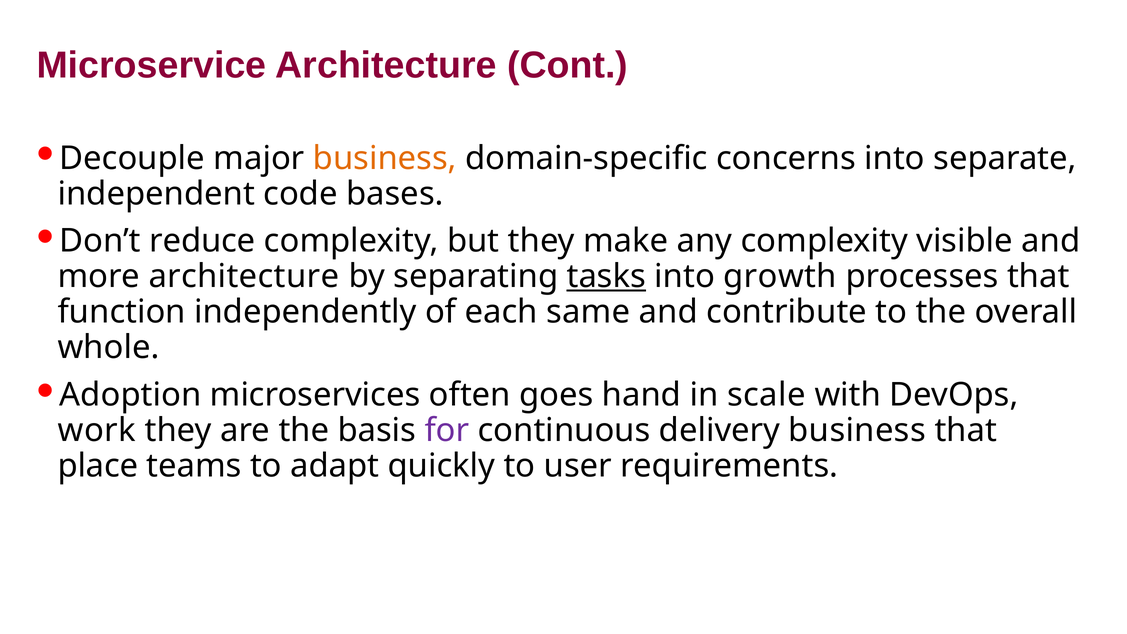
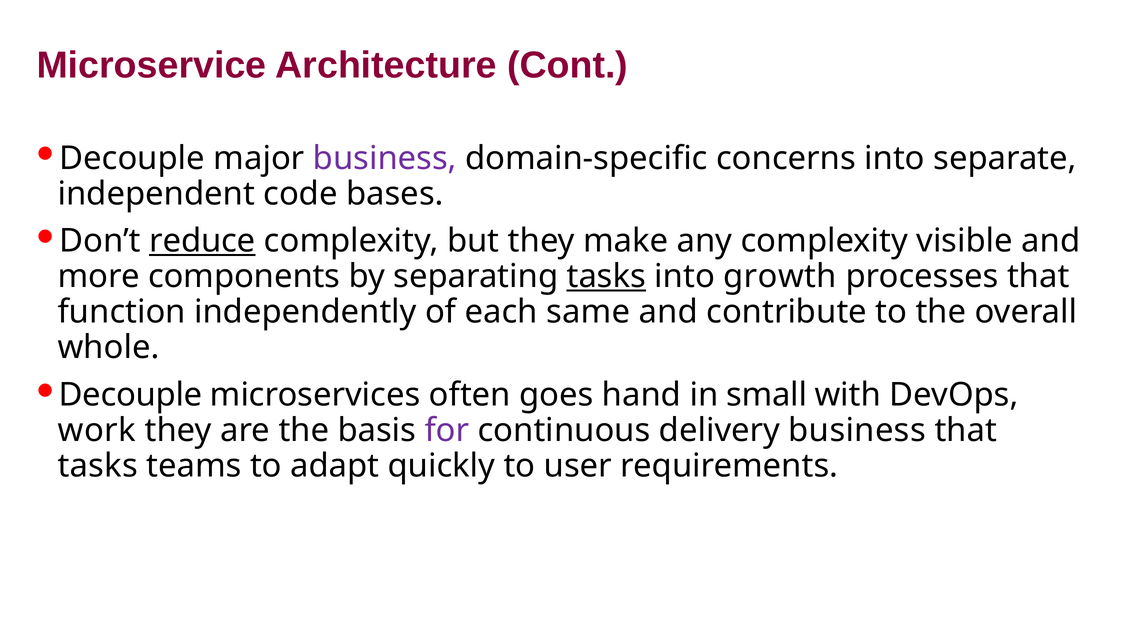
business at (385, 158) colour: orange -> purple
reduce underline: none -> present
more architecture: architecture -> components
Adoption at (130, 395): Adoption -> Decouple
scale: scale -> small
place at (98, 466): place -> tasks
